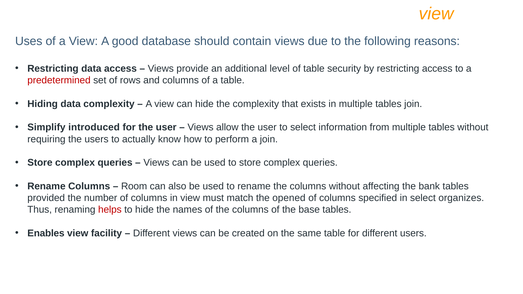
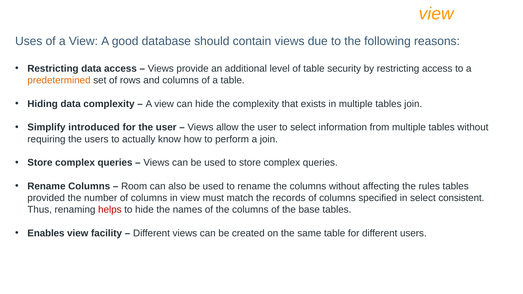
predetermined colour: red -> orange
bank: bank -> rules
opened: opened -> records
organizes: organizes -> consistent
